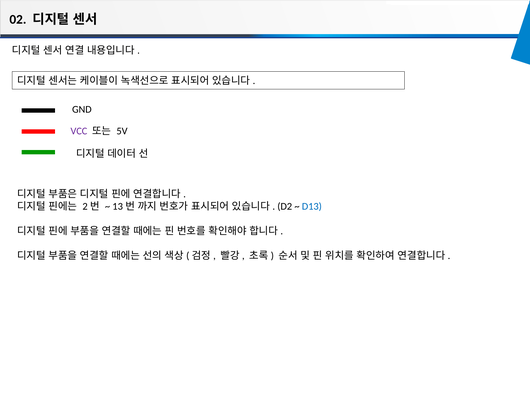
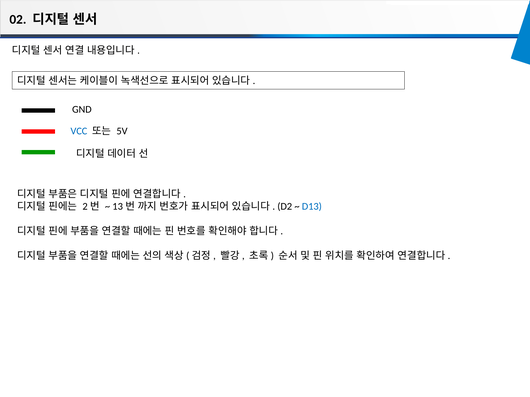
VCC colour: purple -> blue
